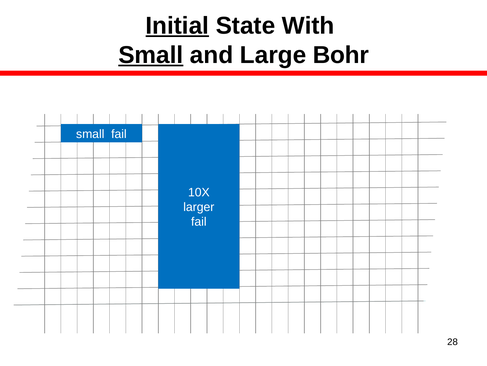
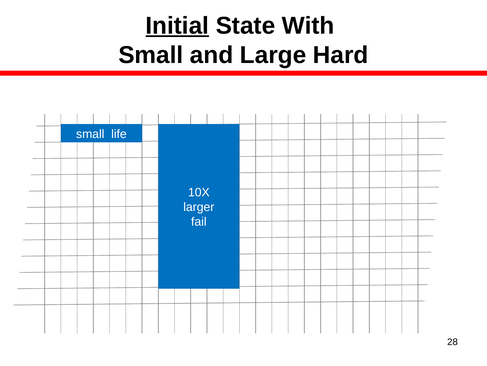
Small at (151, 55) underline: present -> none
Bohr: Bohr -> Hard
small fail: fail -> life
